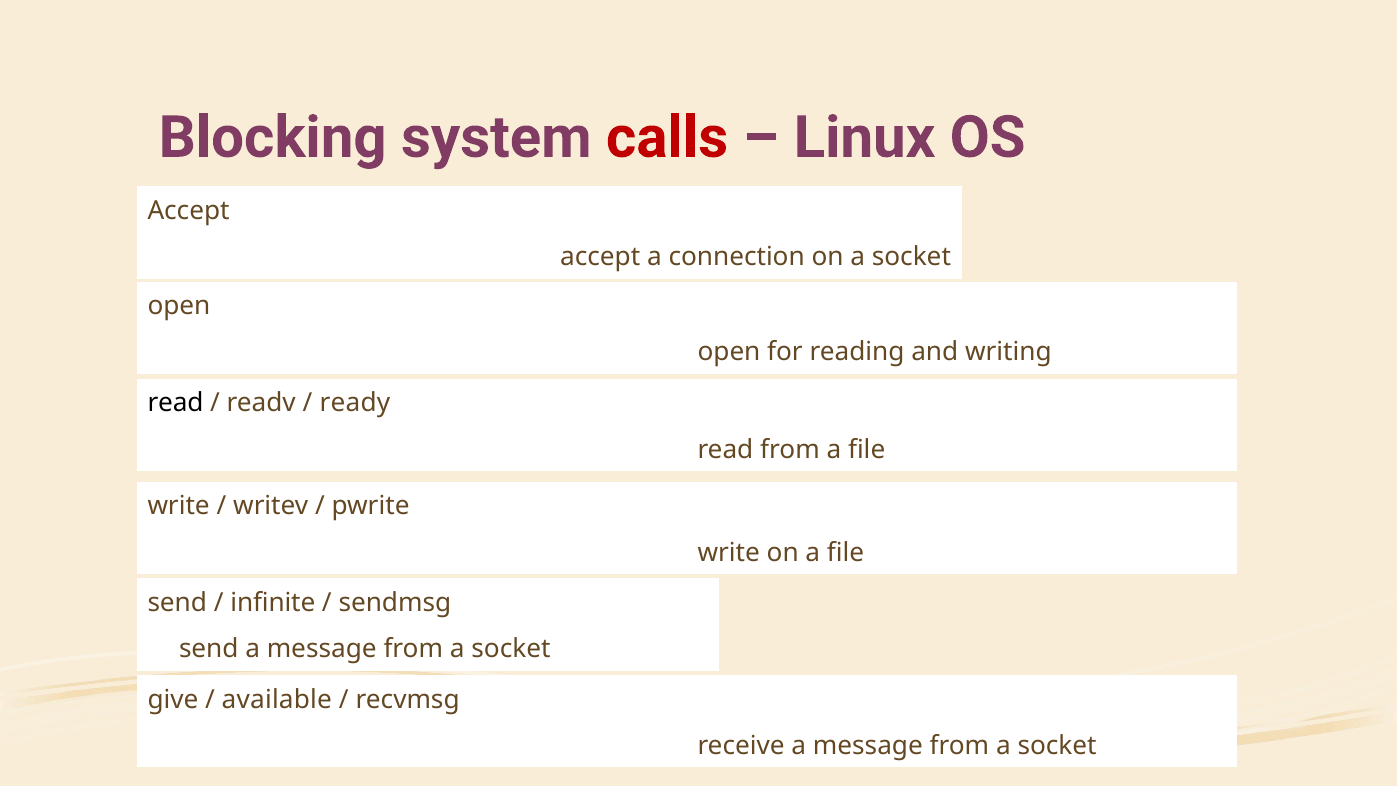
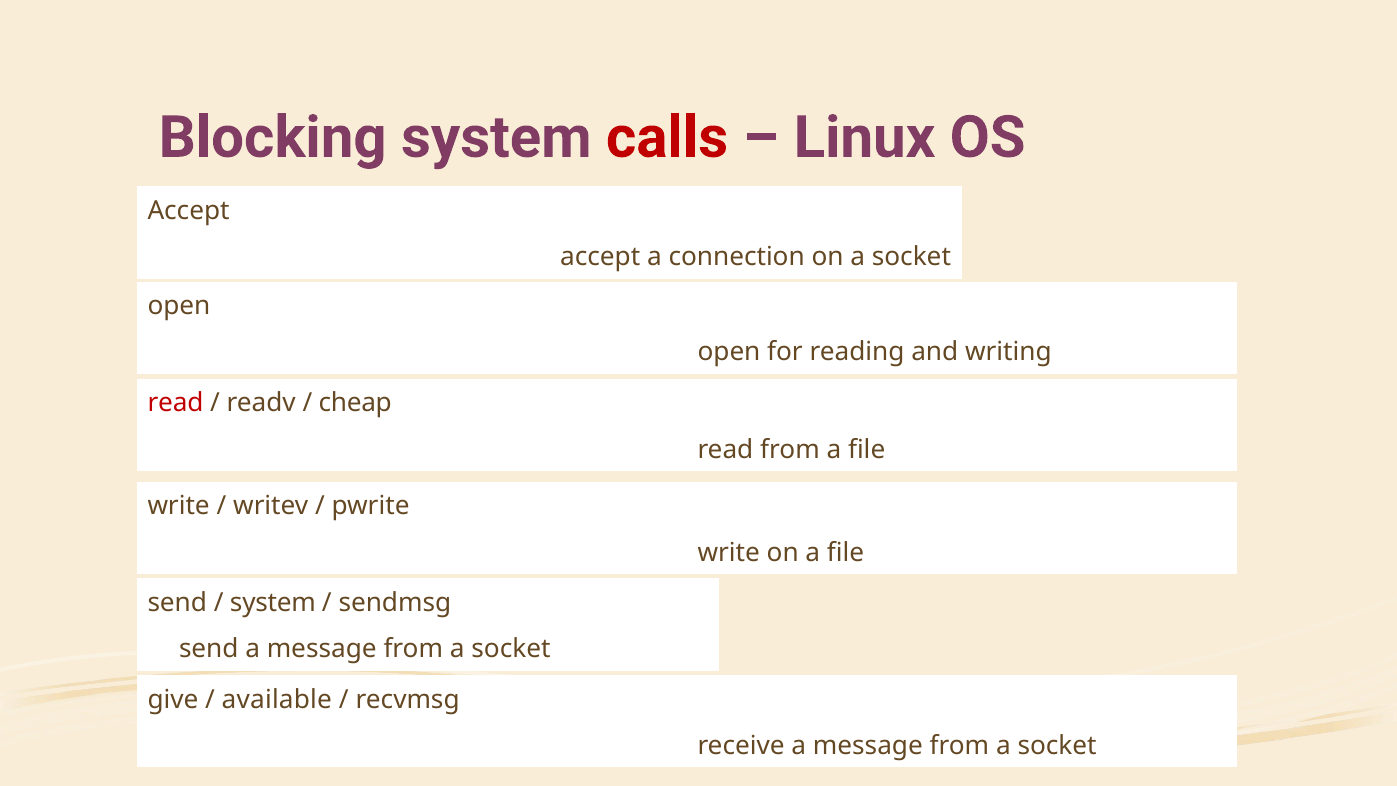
read at (175, 403) colour: black -> red
ready: ready -> cheap
infinite at (273, 603): infinite -> system
